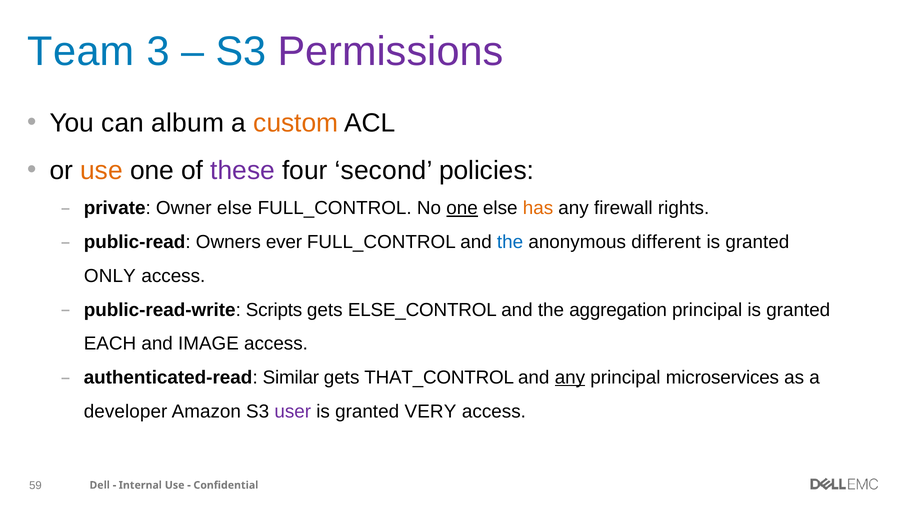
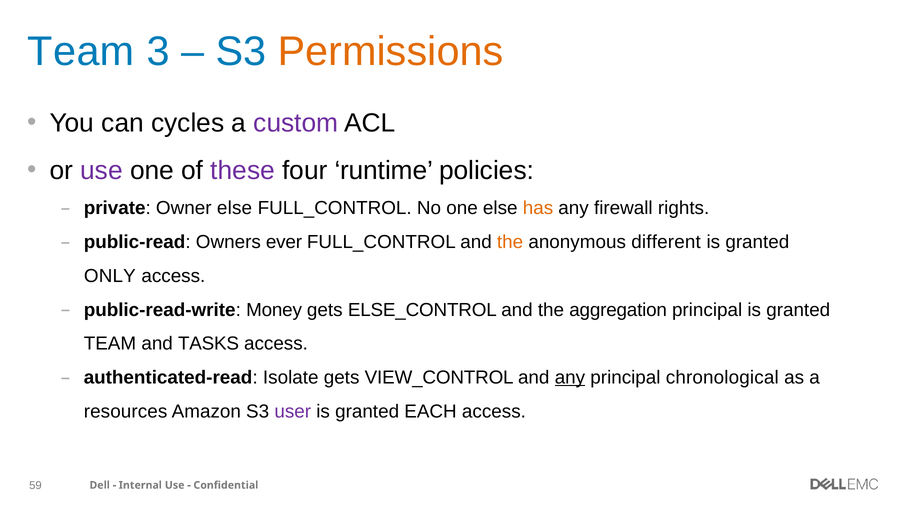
Permissions colour: purple -> orange
album: album -> cycles
custom colour: orange -> purple
use at (102, 170) colour: orange -> purple
second: second -> runtime
one at (462, 208) underline: present -> none
the at (510, 242) colour: blue -> orange
Scripts: Scripts -> Money
EACH at (110, 344): EACH -> TEAM
IMAGE: IMAGE -> TASKS
Similar: Similar -> Isolate
THAT_CONTROL: THAT_CONTROL -> VIEW_CONTROL
microservices: microservices -> chronological
developer: developer -> resources
VERY: VERY -> EACH
